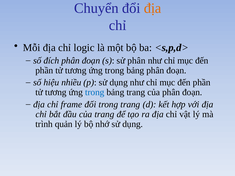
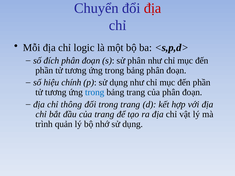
địa at (153, 8) colour: orange -> red
nhiều: nhiều -> chính
frame: frame -> thông
